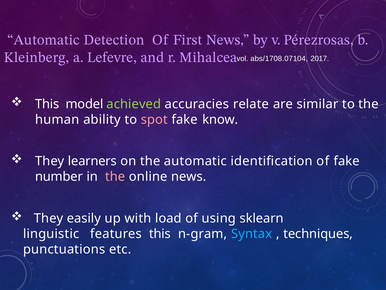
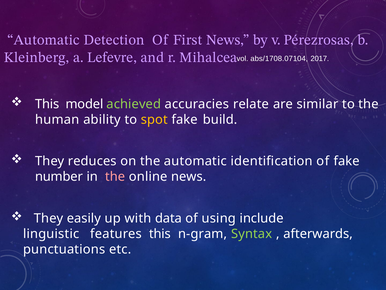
spot colour: pink -> yellow
know: know -> build
learners: learners -> reduces
load: load -> data
sklearn: sklearn -> include
Syntax colour: light blue -> light green
techniques: techniques -> afterwards
